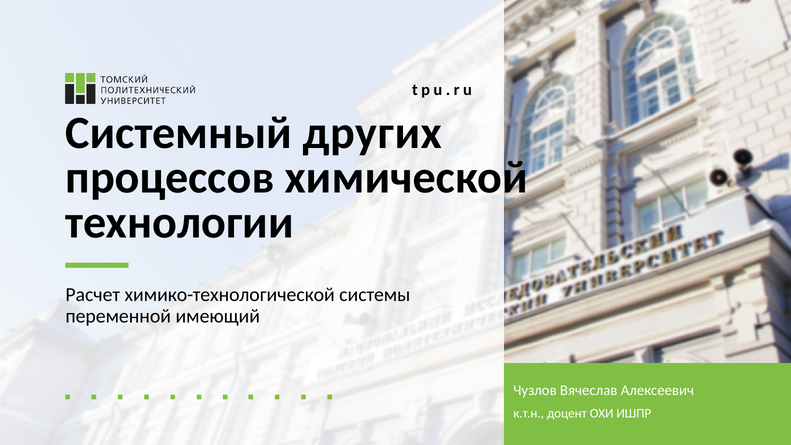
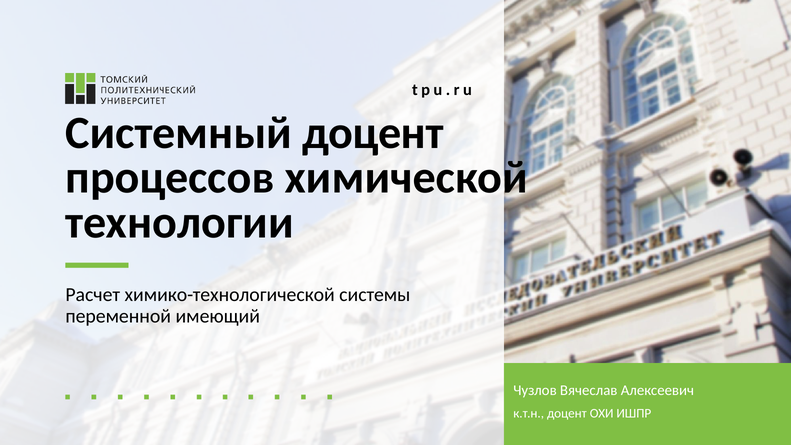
Системный других: других -> доцент
